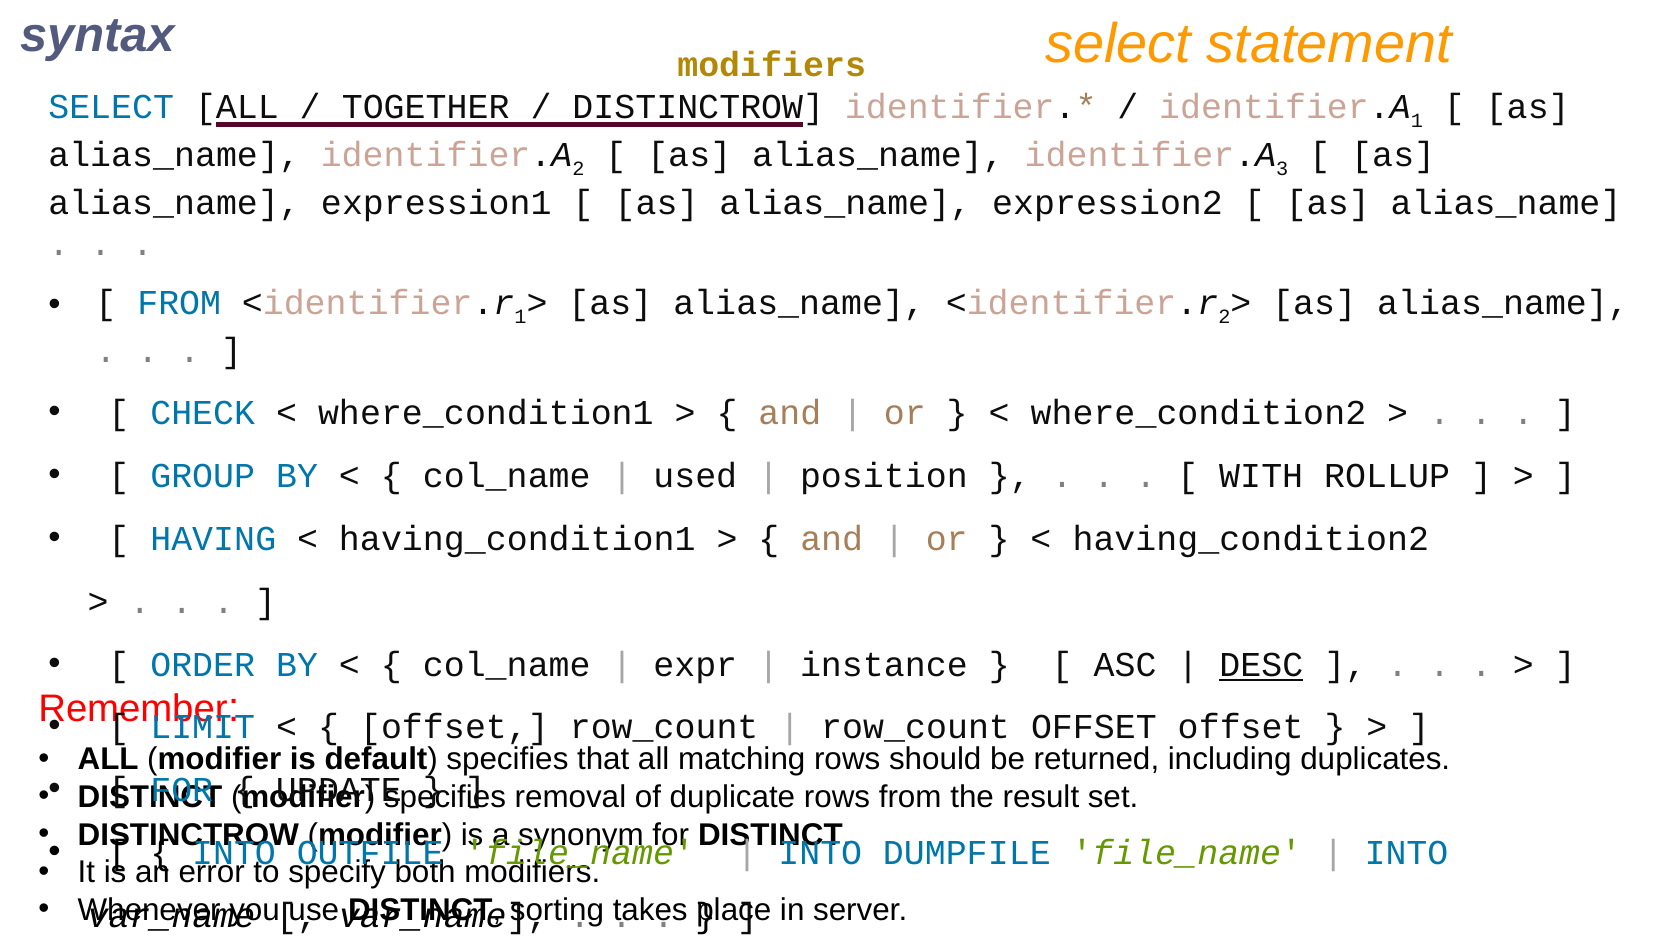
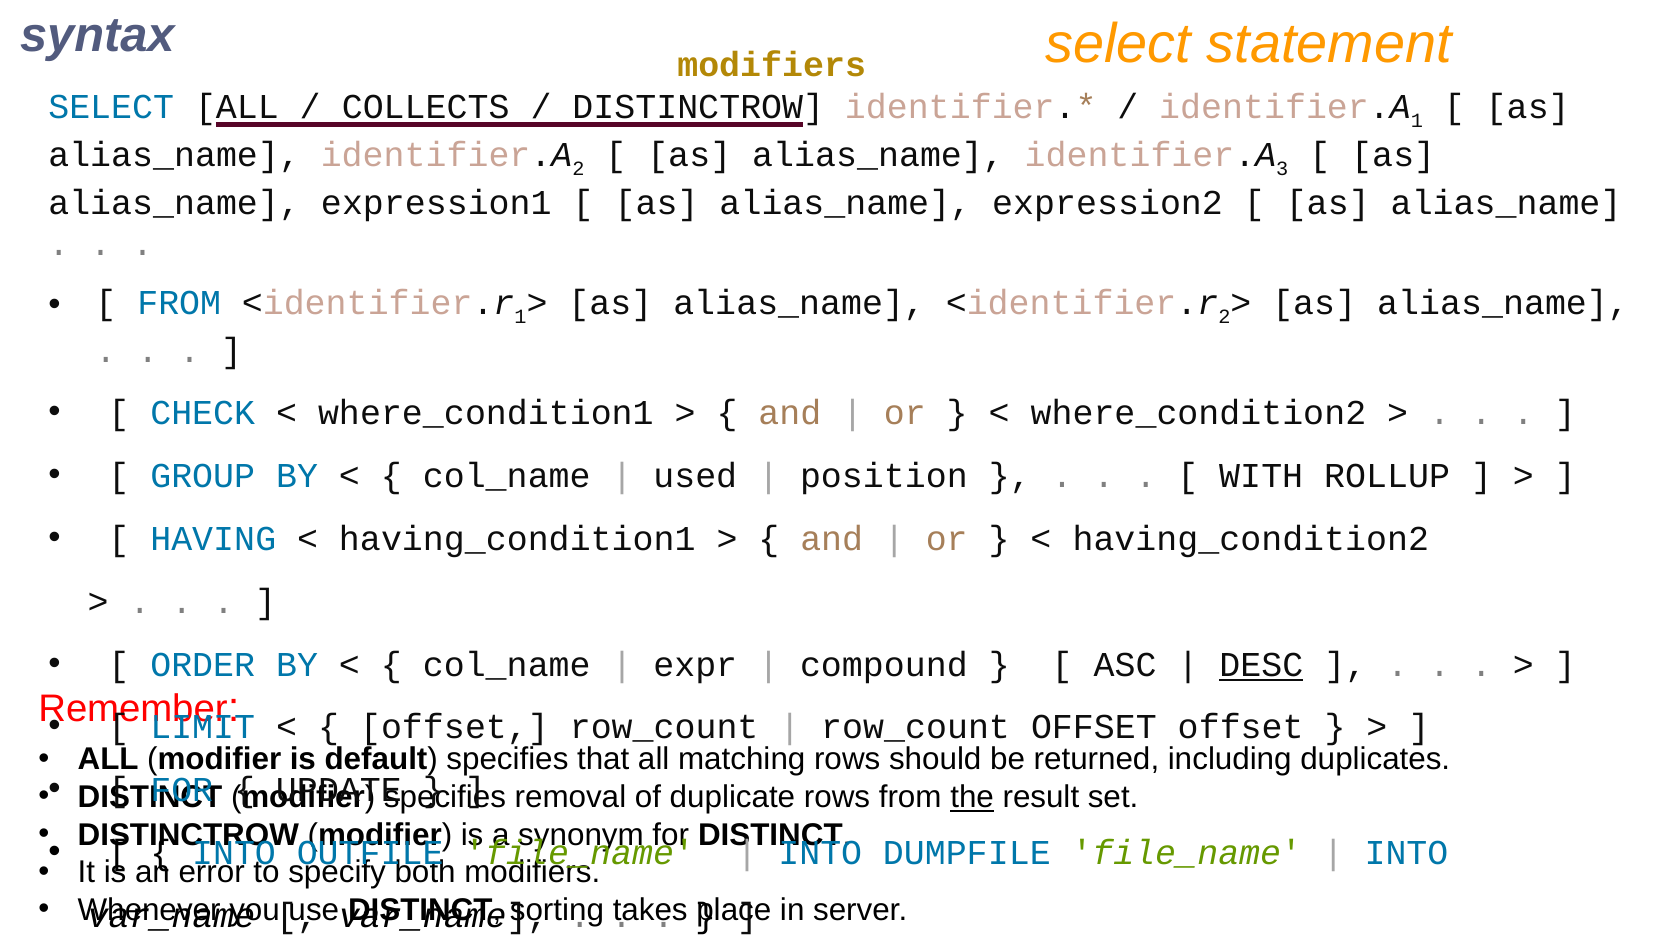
TOGETHER: TOGETHER -> COLLECTS
instance: instance -> compound
the underline: none -> present
